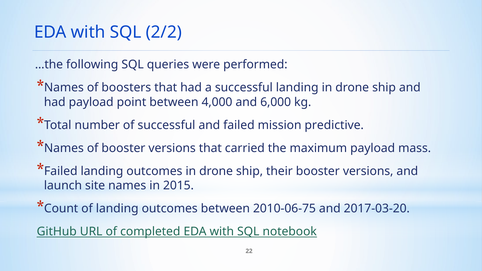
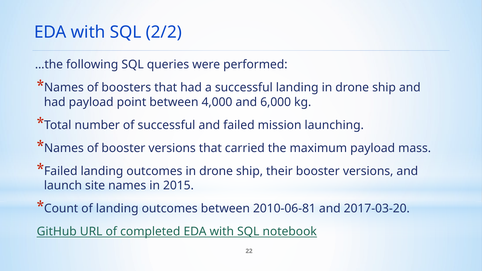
predictive: predictive -> launching
2010-06-75: 2010-06-75 -> 2010-06-81
